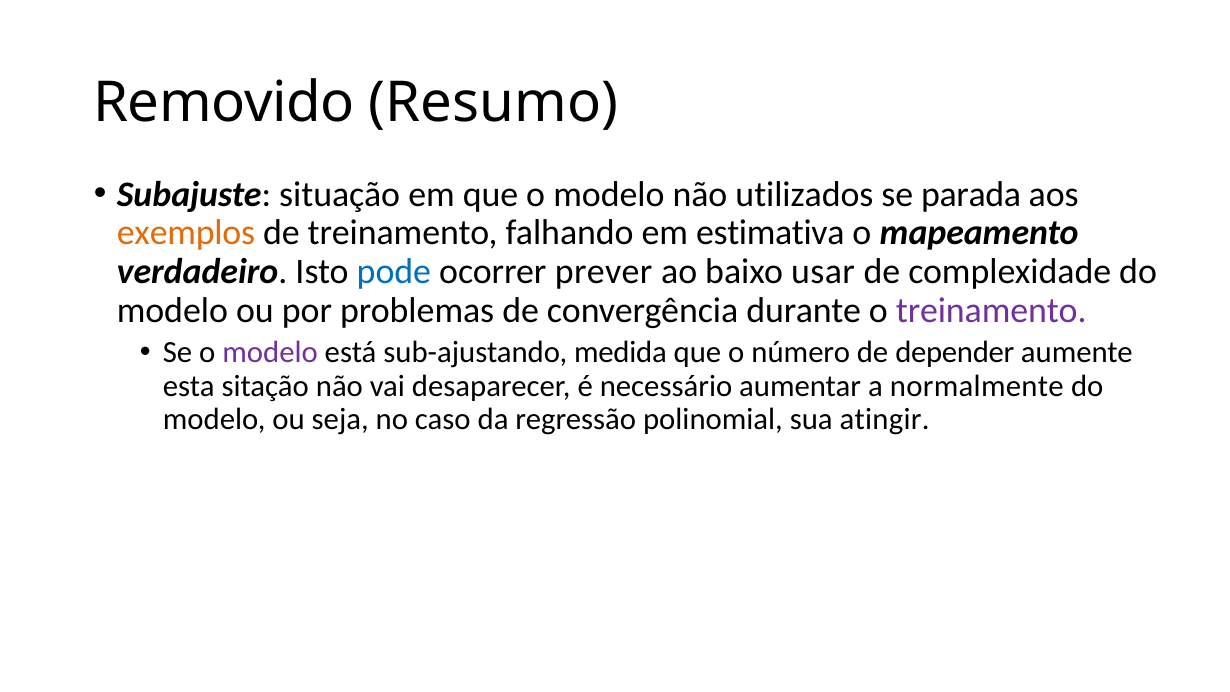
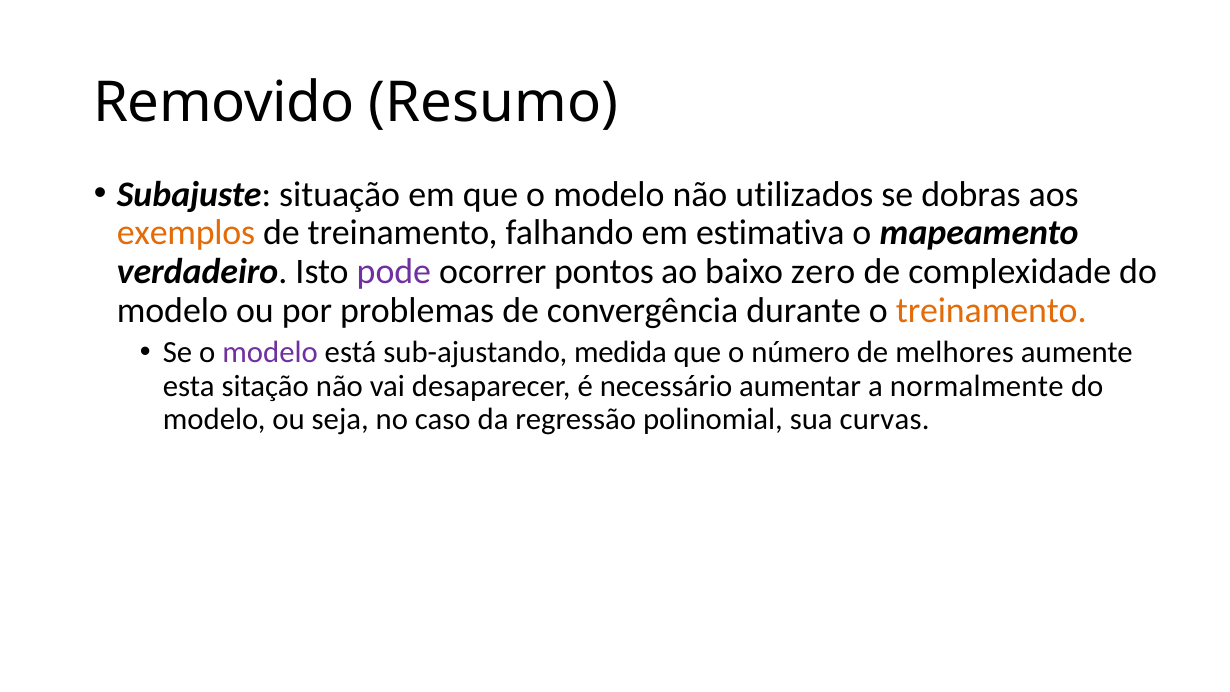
parada: parada -> dobras
pode colour: blue -> purple
prever: prever -> pontos
usar: usar -> zero
treinamento at (991, 310) colour: purple -> orange
depender: depender -> melhores
atingir: atingir -> curvas
